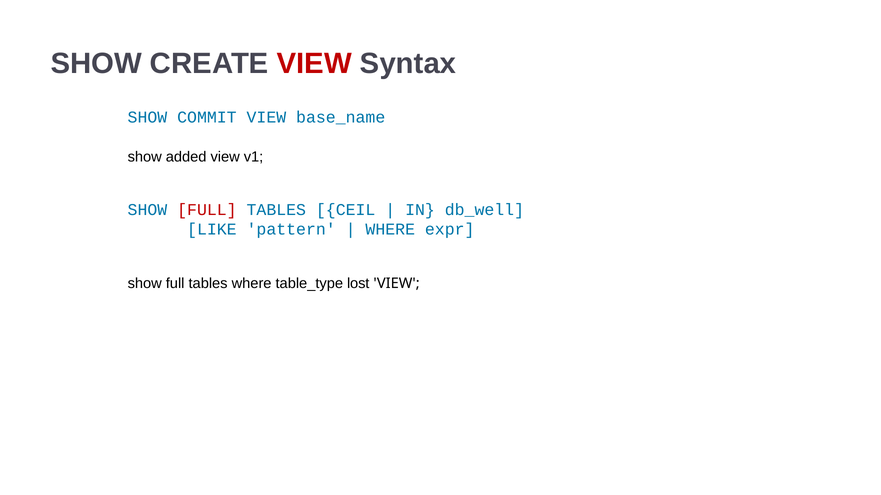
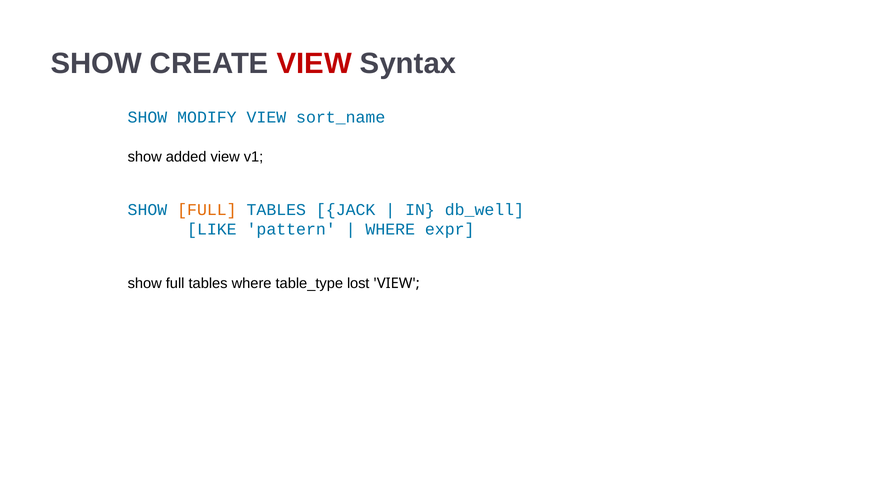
COMMIT: COMMIT -> MODIFY
base_name: base_name -> sort_name
FULL at (207, 210) colour: red -> orange
CEIL: CEIL -> JACK
